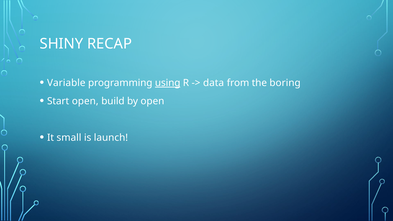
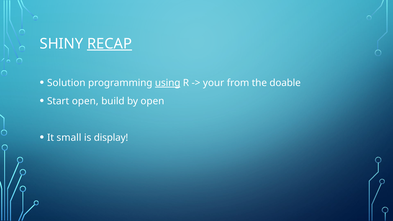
RECAP underline: none -> present
Variable: Variable -> Solution
data: data -> your
boring: boring -> doable
launch: launch -> display
